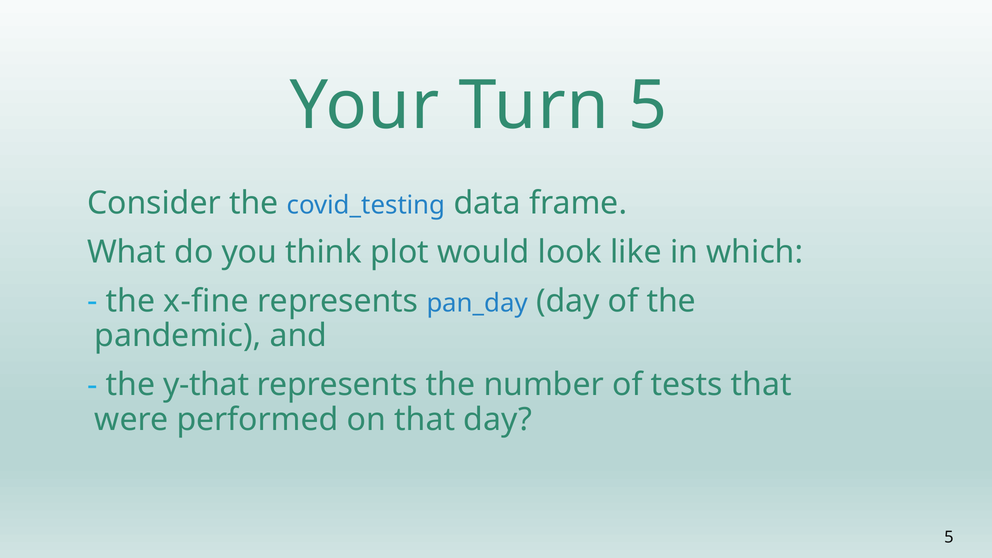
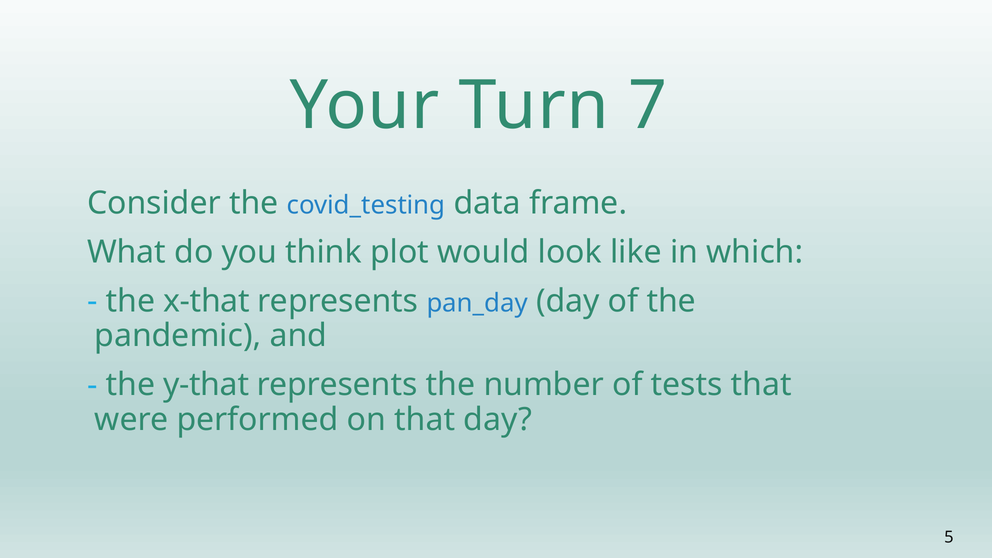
Turn 5: 5 -> 7
x-fine: x-fine -> x-that
